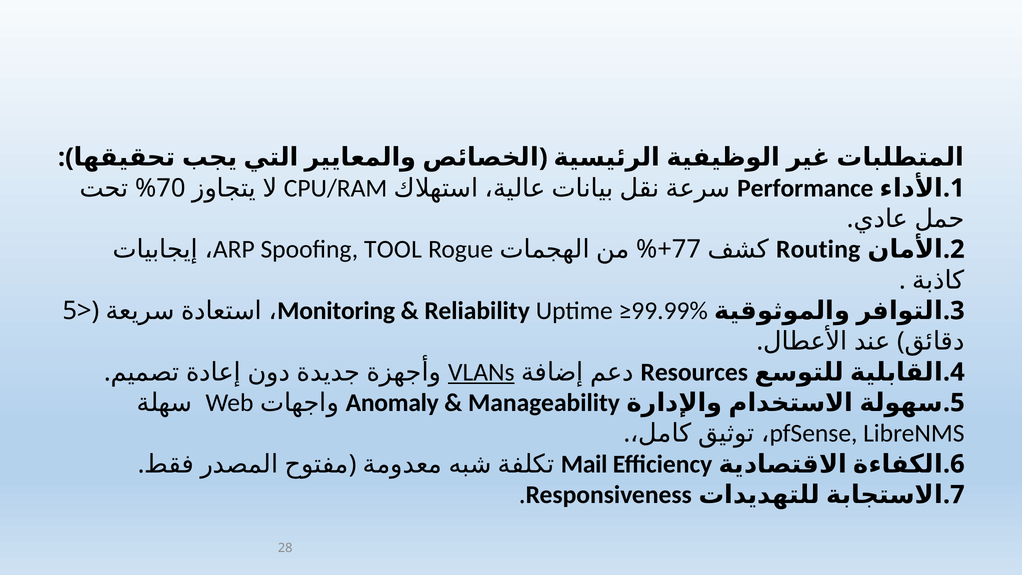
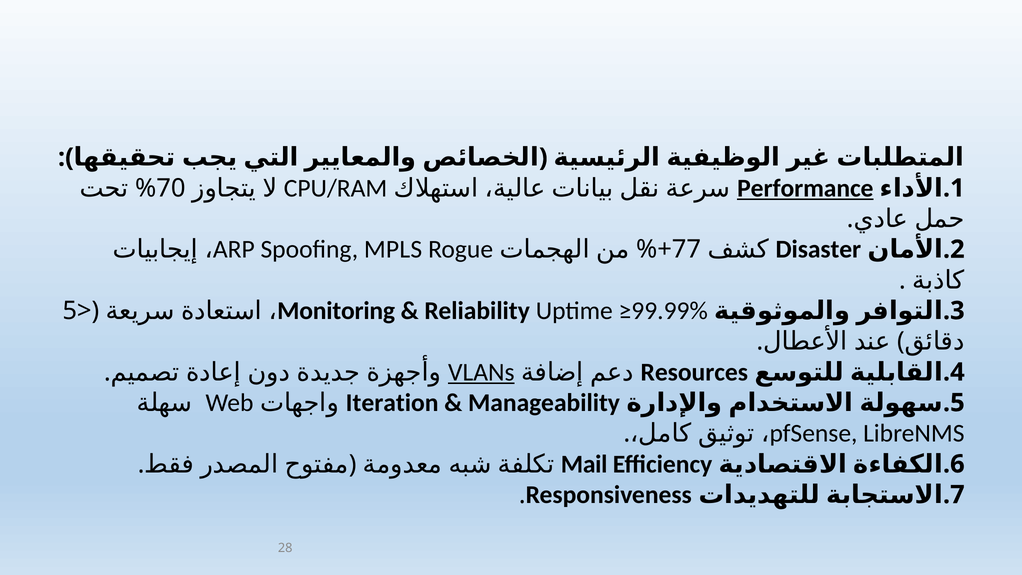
Performance underline: none -> present
TOOL: TOOL -> MPLS
Routing: Routing -> Disaster
Anomaly: Anomaly -> Iteration
